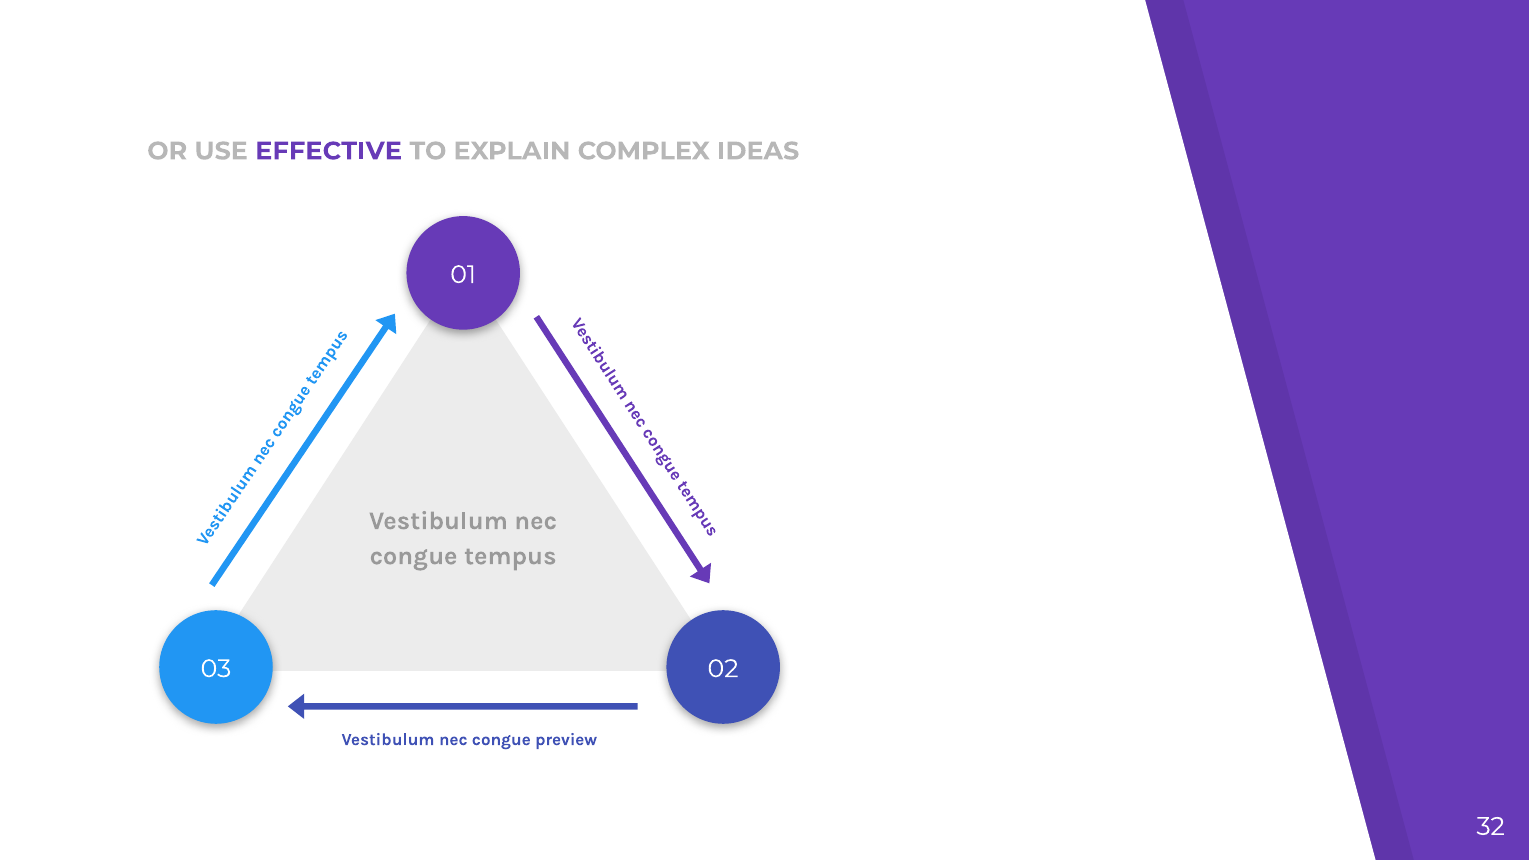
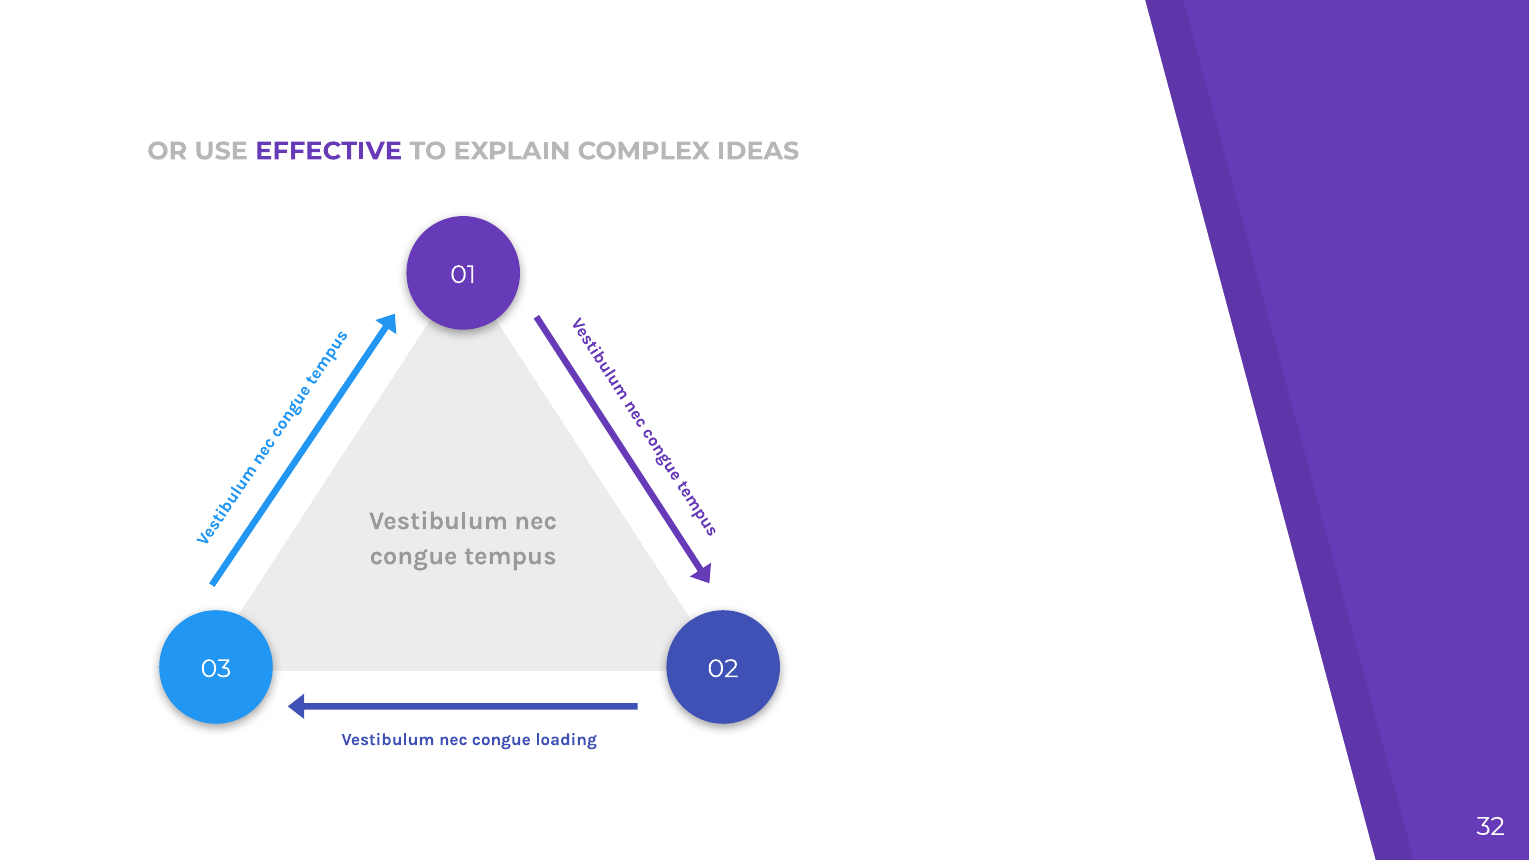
preview: preview -> loading
